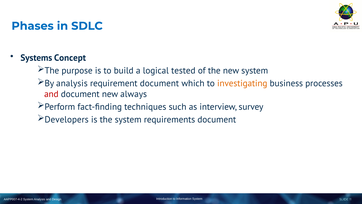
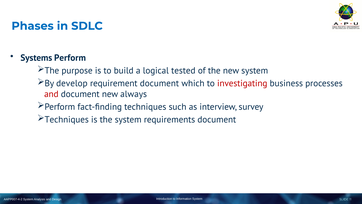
Systems Concept: Concept -> Perform
By analysis: analysis -> develop
investigating colour: orange -> red
Developers at (67, 119): Developers -> Techniques
